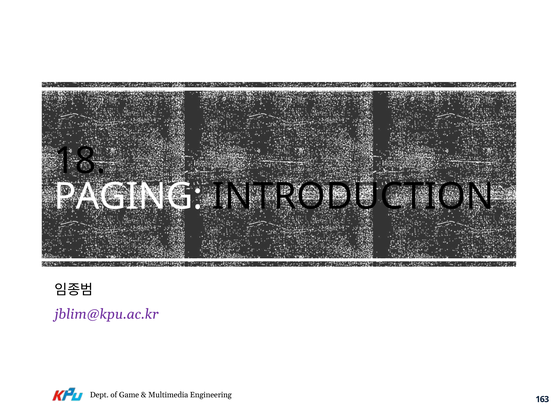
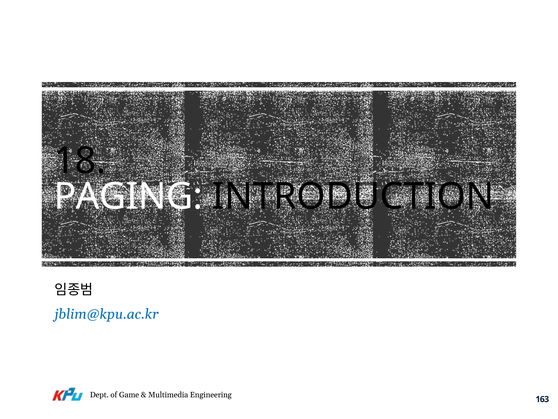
jblim@kpu.ac.kr colour: purple -> blue
